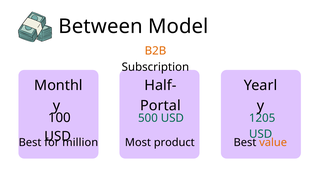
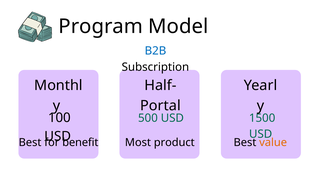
Between: Between -> Program
B2B colour: orange -> blue
1205: 1205 -> 1500
million: million -> benefit
